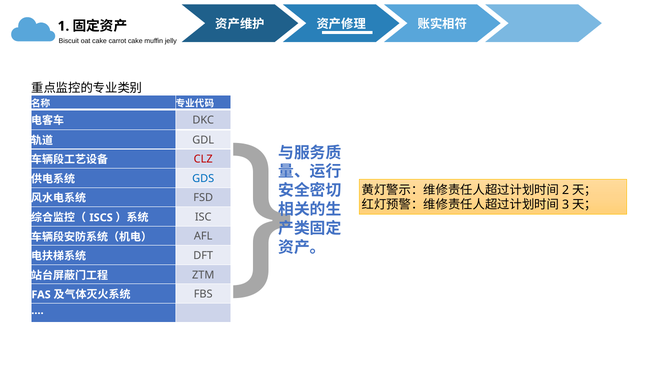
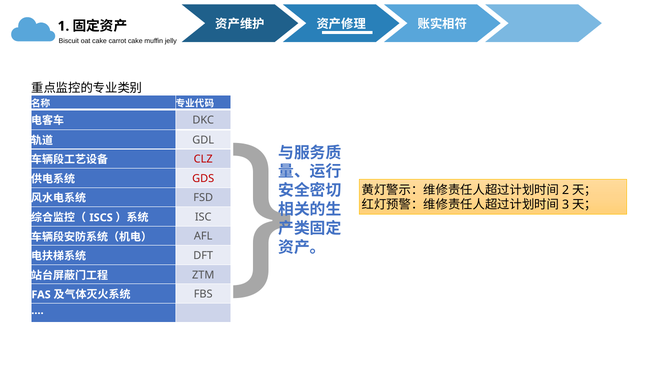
GDS colour: blue -> red
